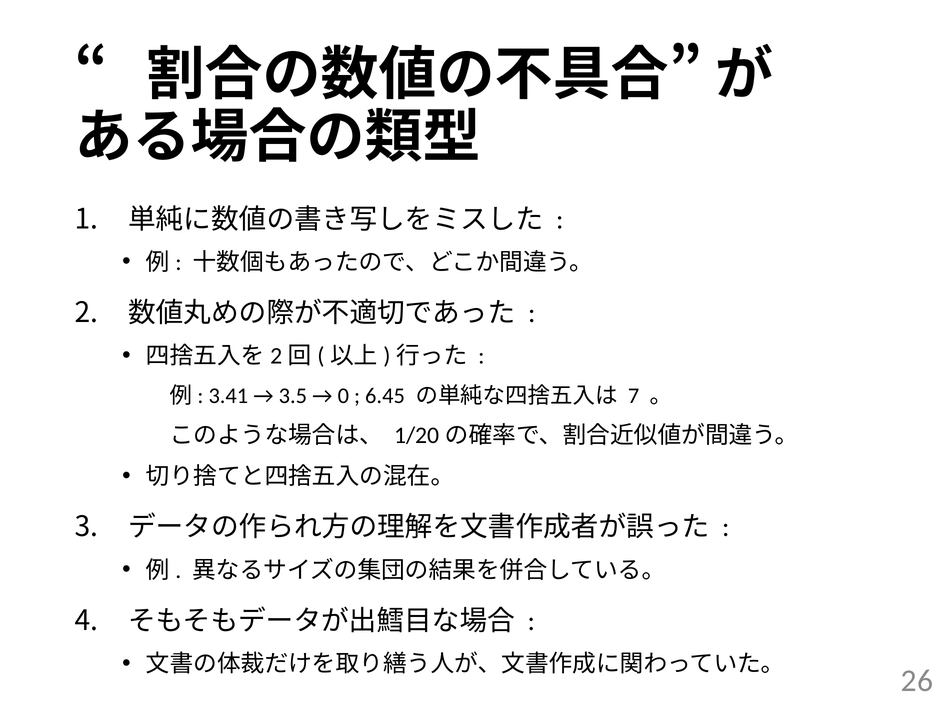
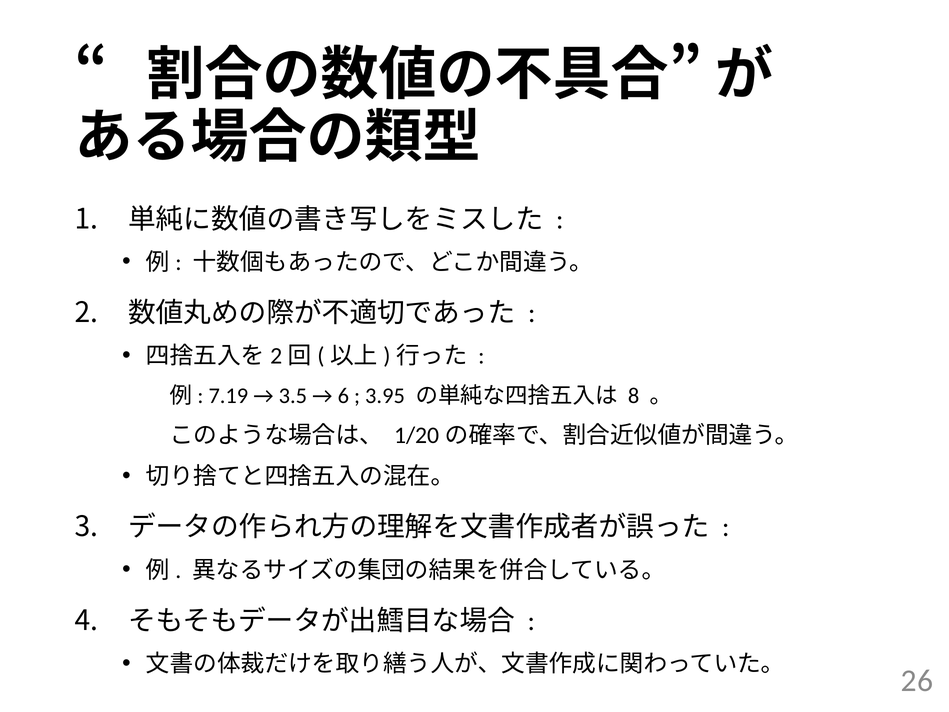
3.41: 3.41 -> 7.19
0: 0 -> 6
6.45: 6.45 -> 3.95
7: 7 -> 8
